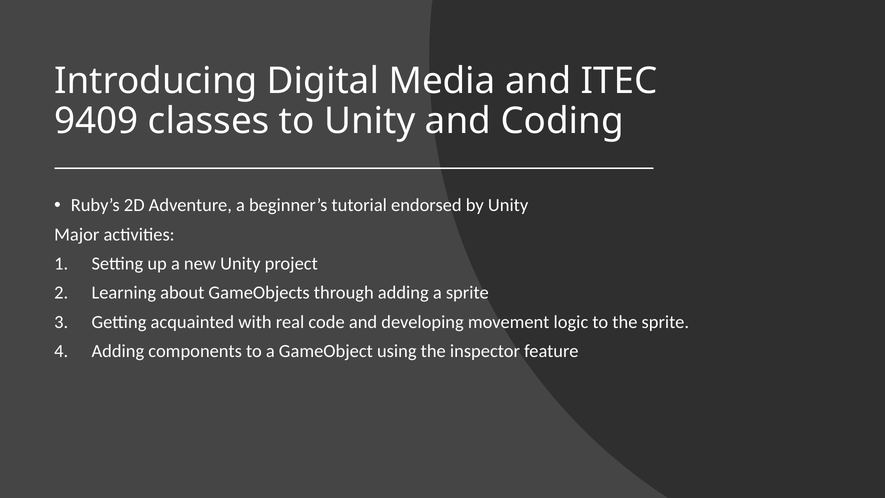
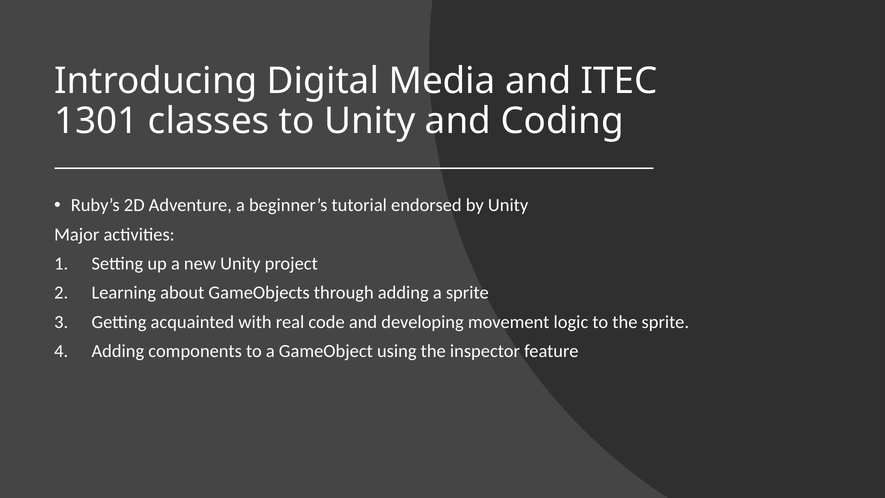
9409: 9409 -> 1301
